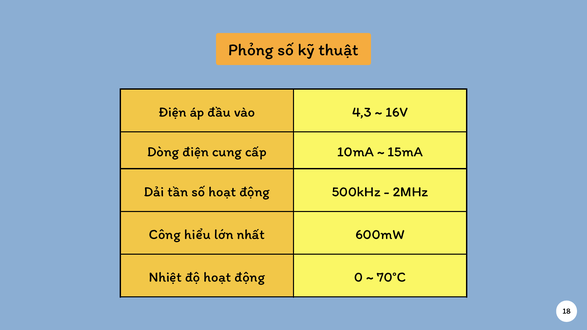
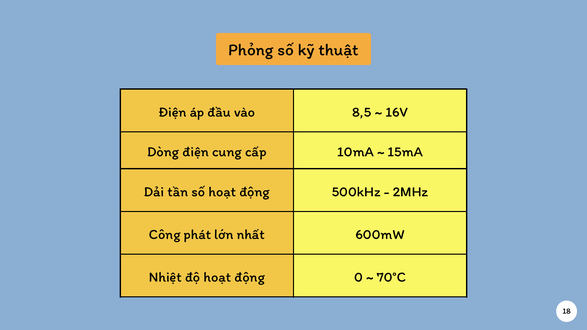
4,3: 4,3 -> 8,5
hiểu: hiểu -> phát
